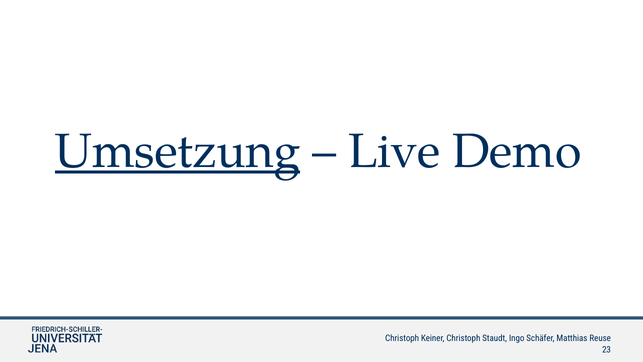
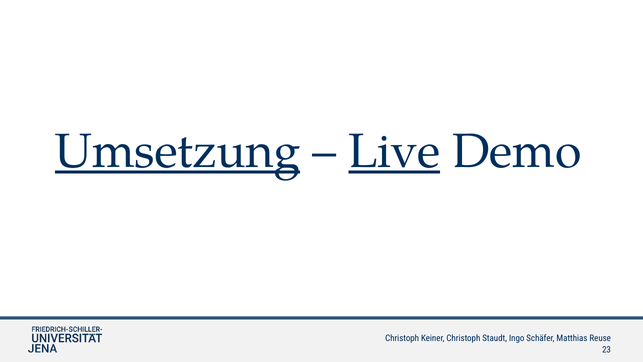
Live underline: none -> present
